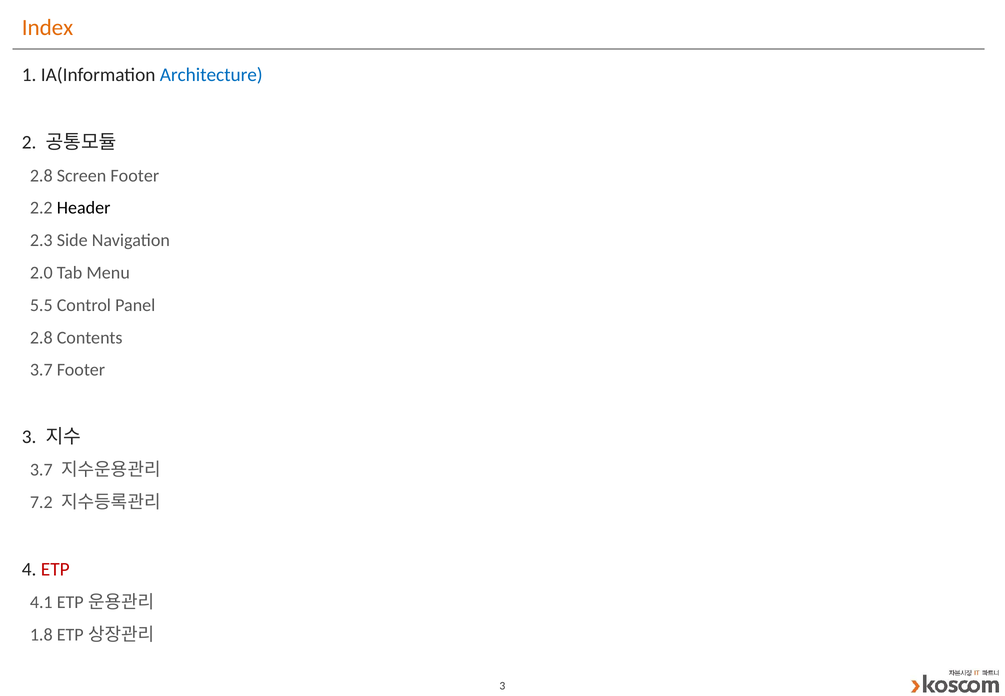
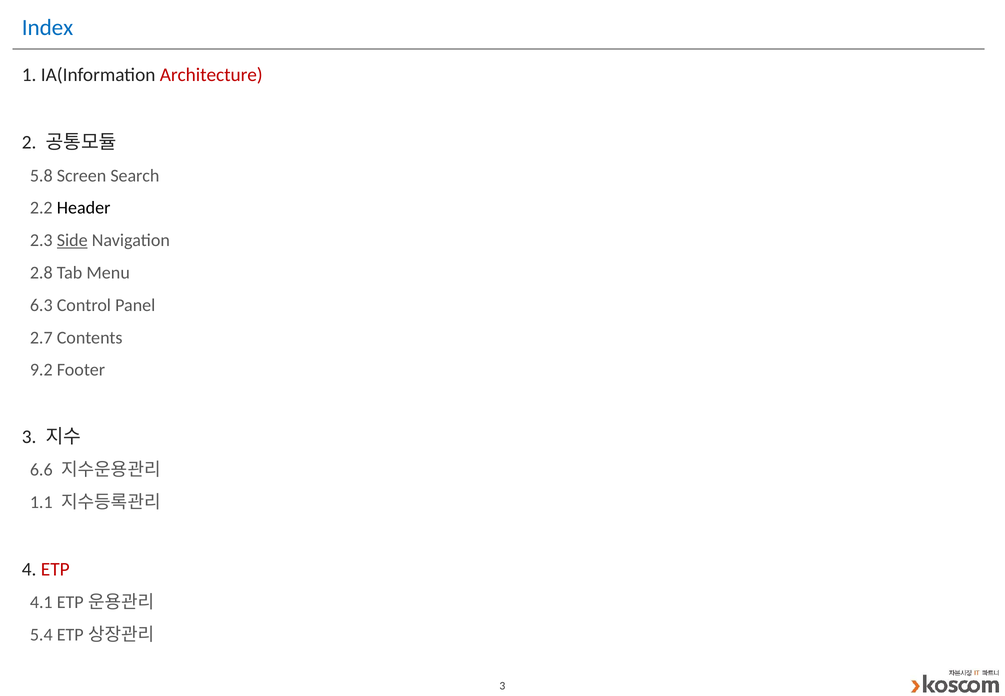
Index colour: orange -> blue
Architecture colour: blue -> red
2.8 at (41, 175): 2.8 -> 5.8
Screen Footer: Footer -> Search
Side underline: none -> present
2.0: 2.0 -> 2.8
5.5: 5.5 -> 6.3
2.8 at (41, 337): 2.8 -> 2.7
3.7 at (41, 370): 3.7 -> 9.2
3.7 at (41, 470): 3.7 -> 6.6
7.2: 7.2 -> 1.1
1.8: 1.8 -> 5.4
